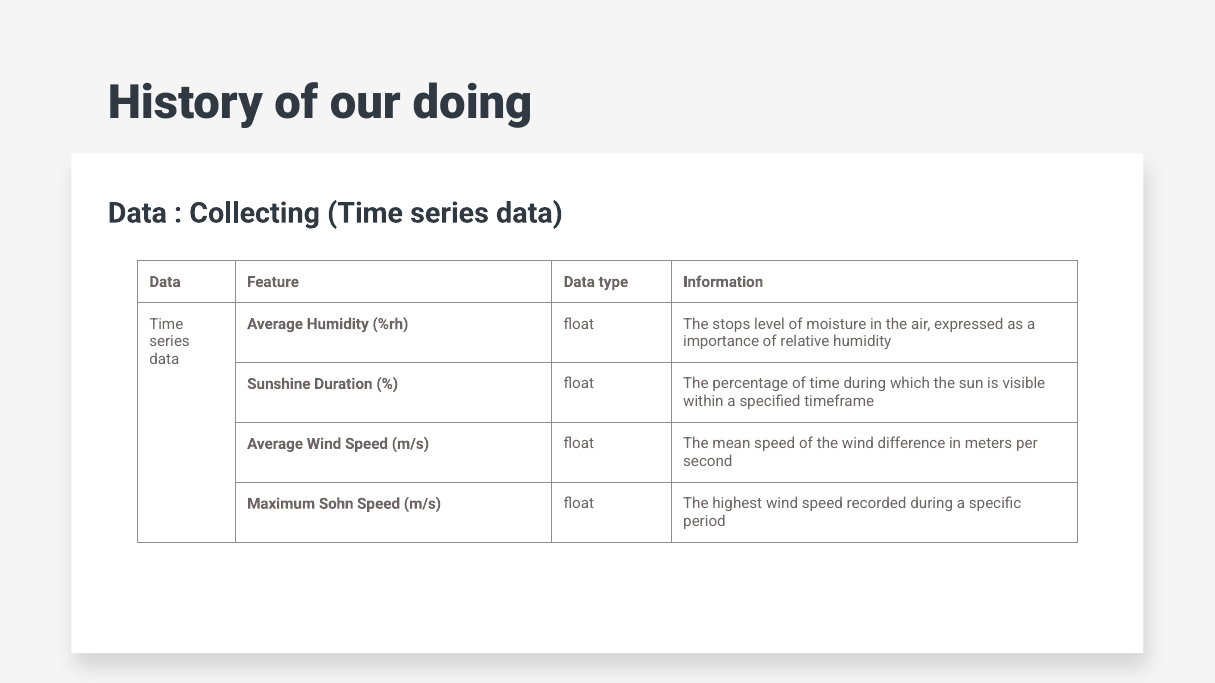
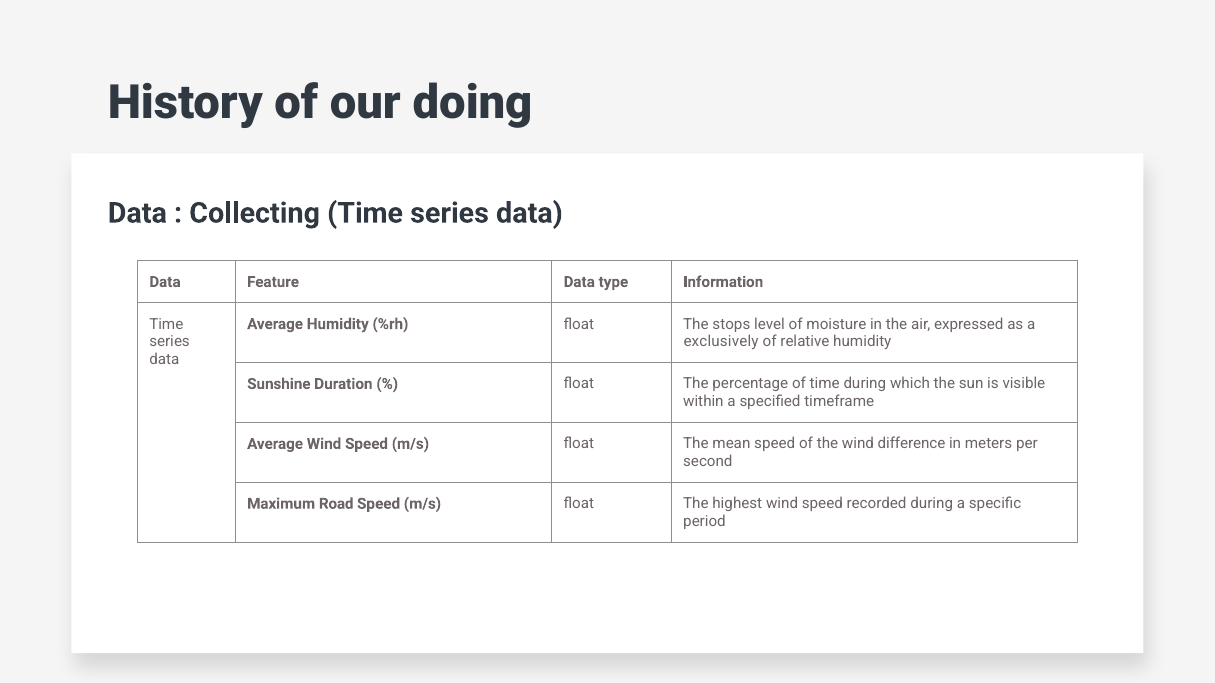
importance: importance -> exclusively
Sohn: Sohn -> Road
